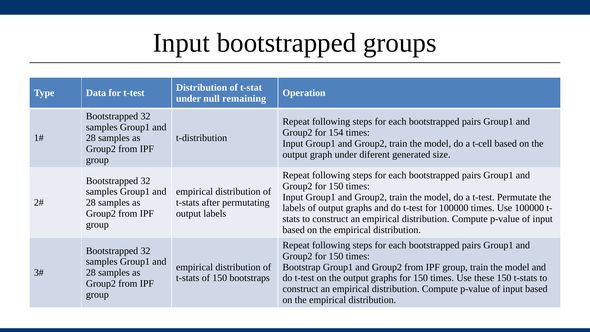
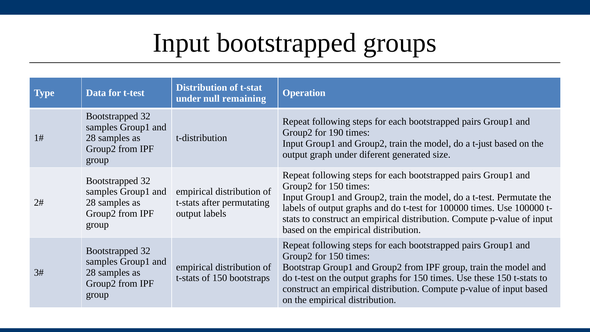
154: 154 -> 190
t-cell: t-cell -> t-just
